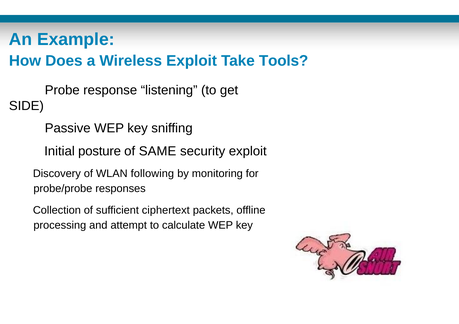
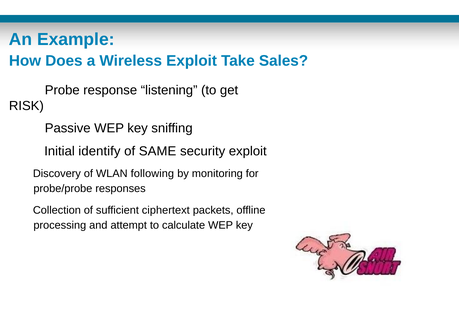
Tools: Tools -> Sales
SIDE: SIDE -> RISK
posture: posture -> identify
